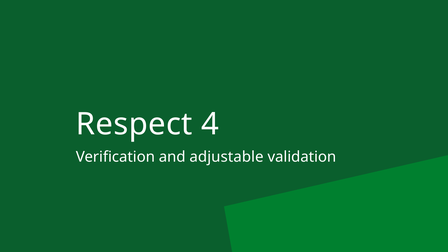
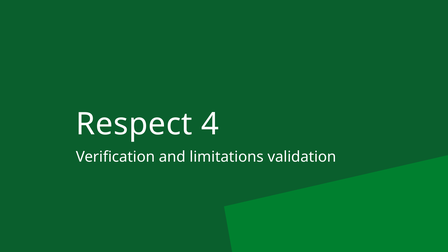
adjustable: adjustable -> limitations
